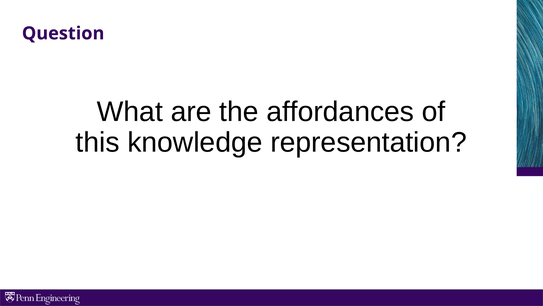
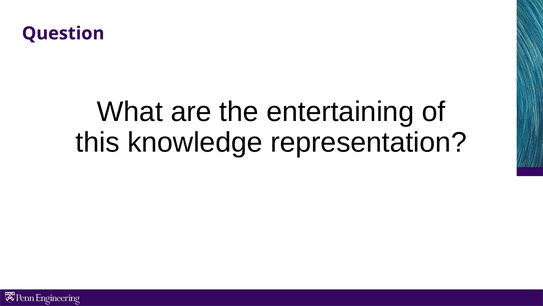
affordances: affordances -> entertaining
